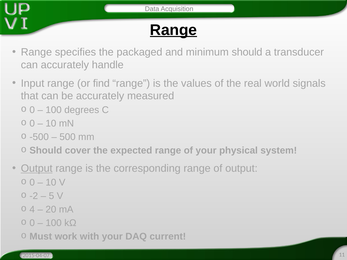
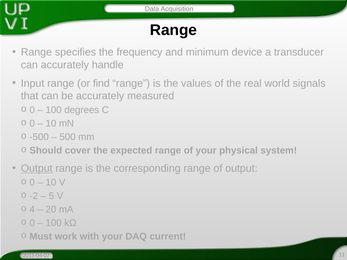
Range at (173, 30) underline: present -> none
packaged: packaged -> frequency
minimum should: should -> device
